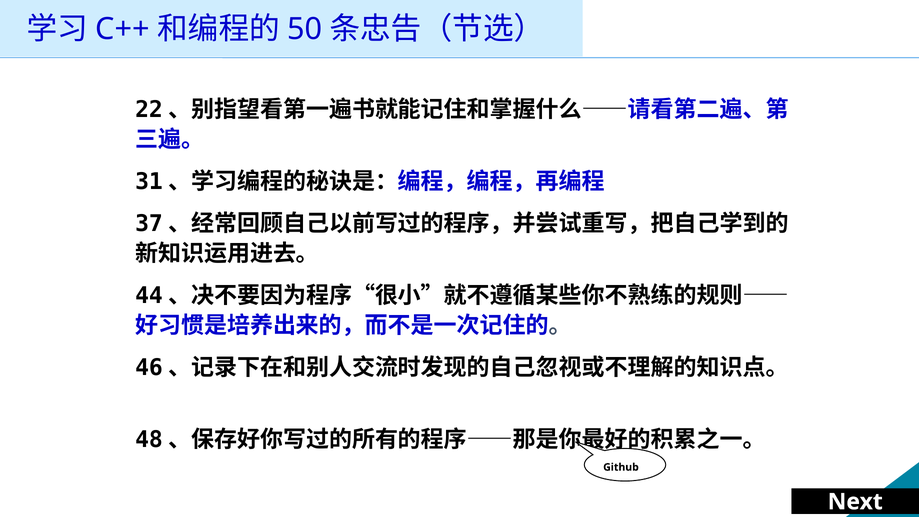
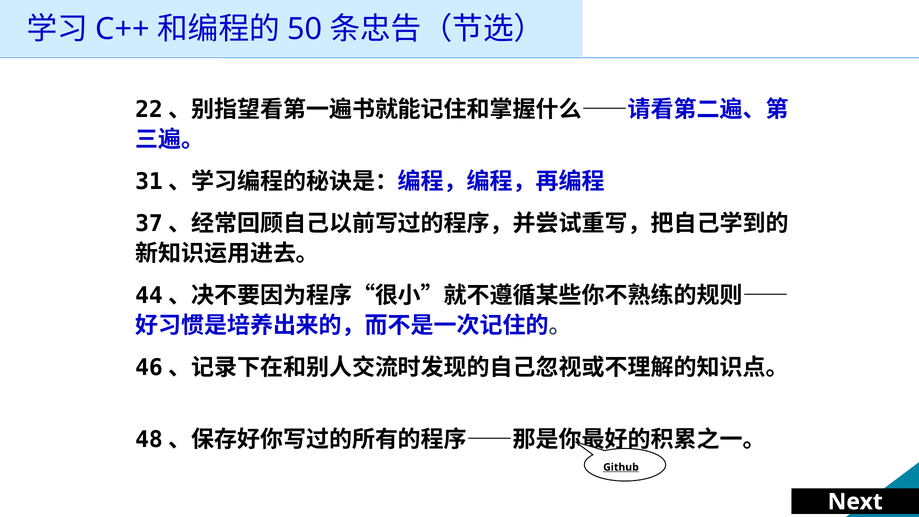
Github underline: none -> present
